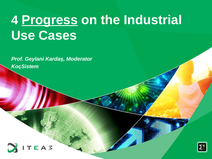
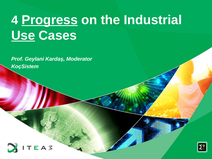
Use underline: none -> present
